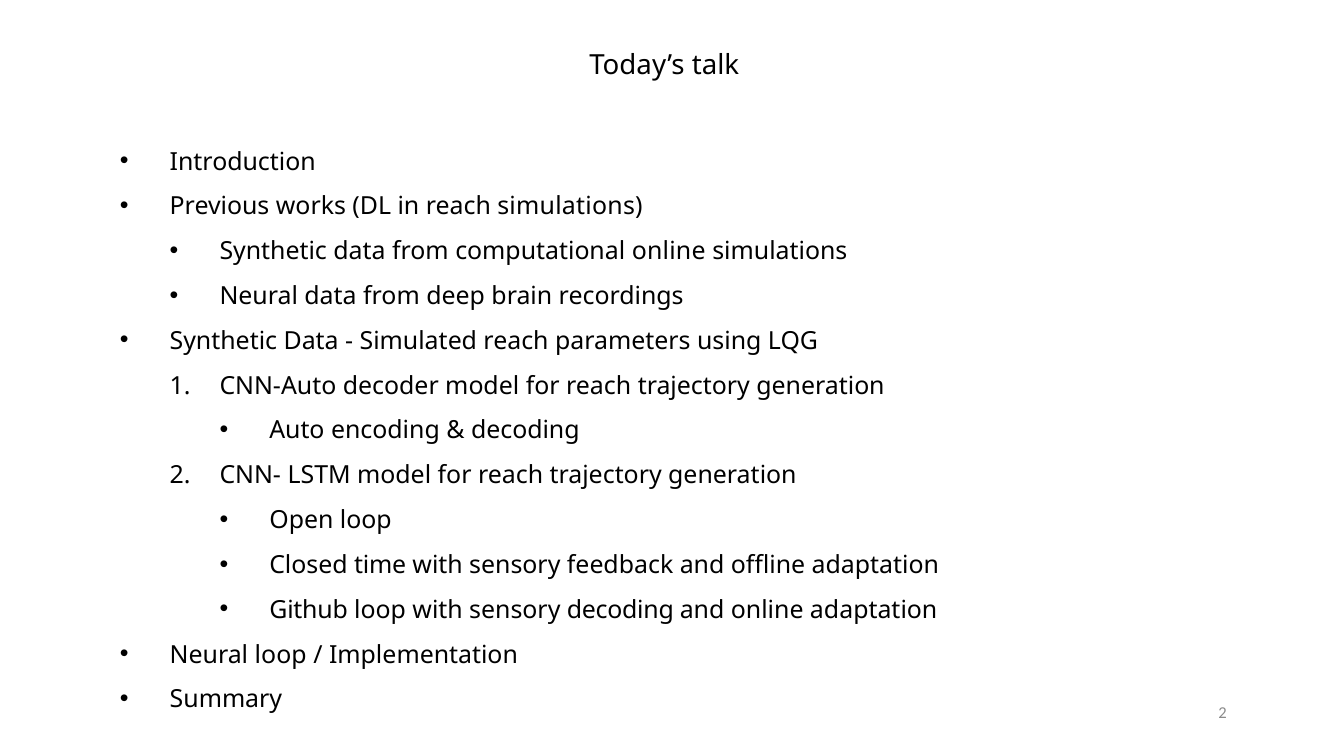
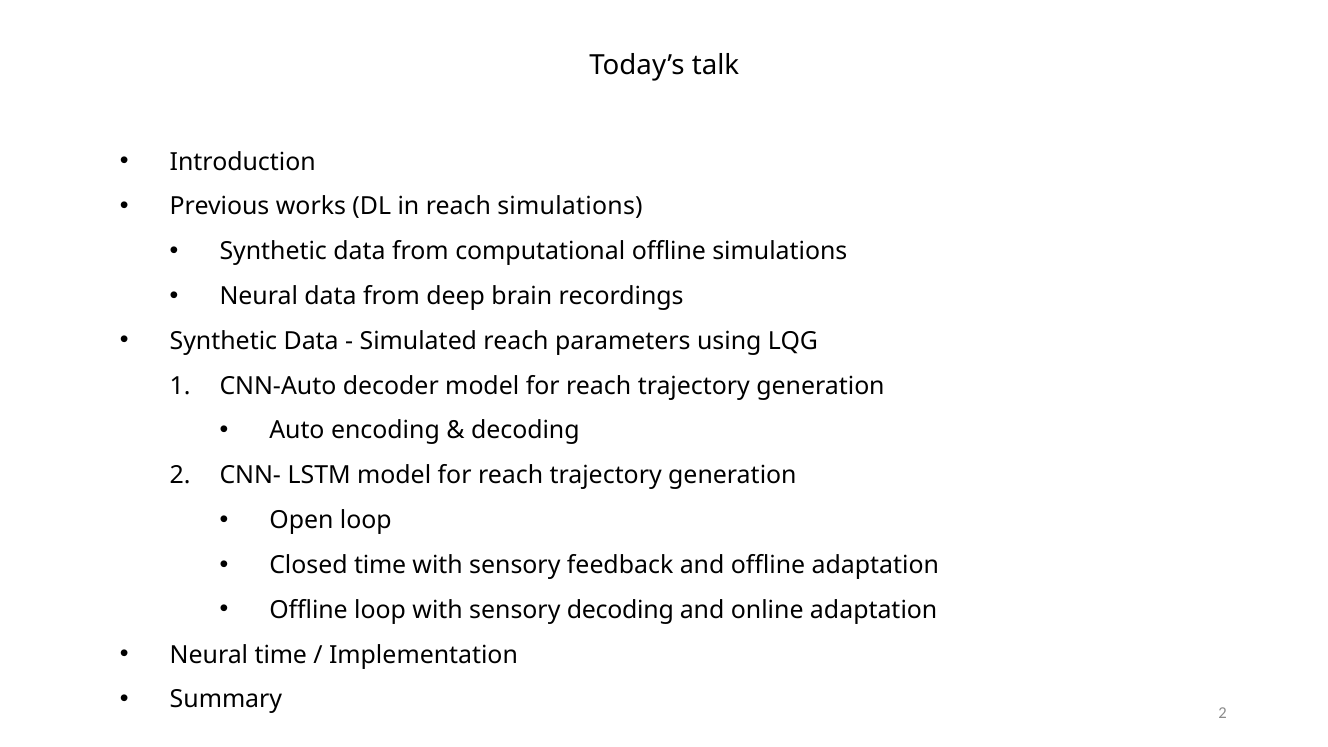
computational online: online -> offline
Github at (309, 610): Github -> Offline
Neural loop: loop -> time
